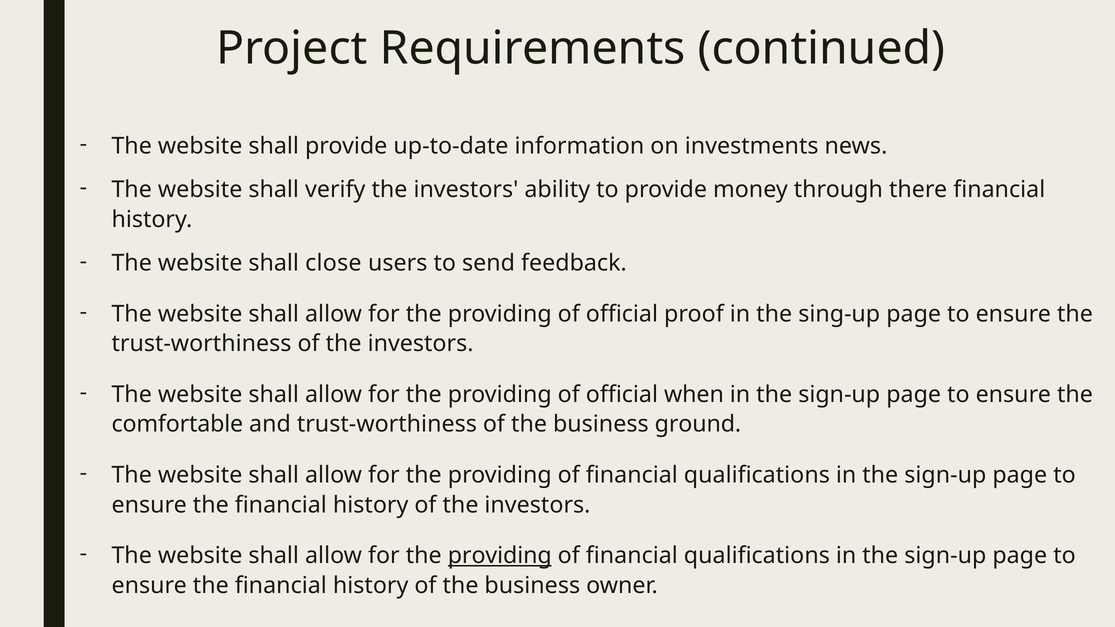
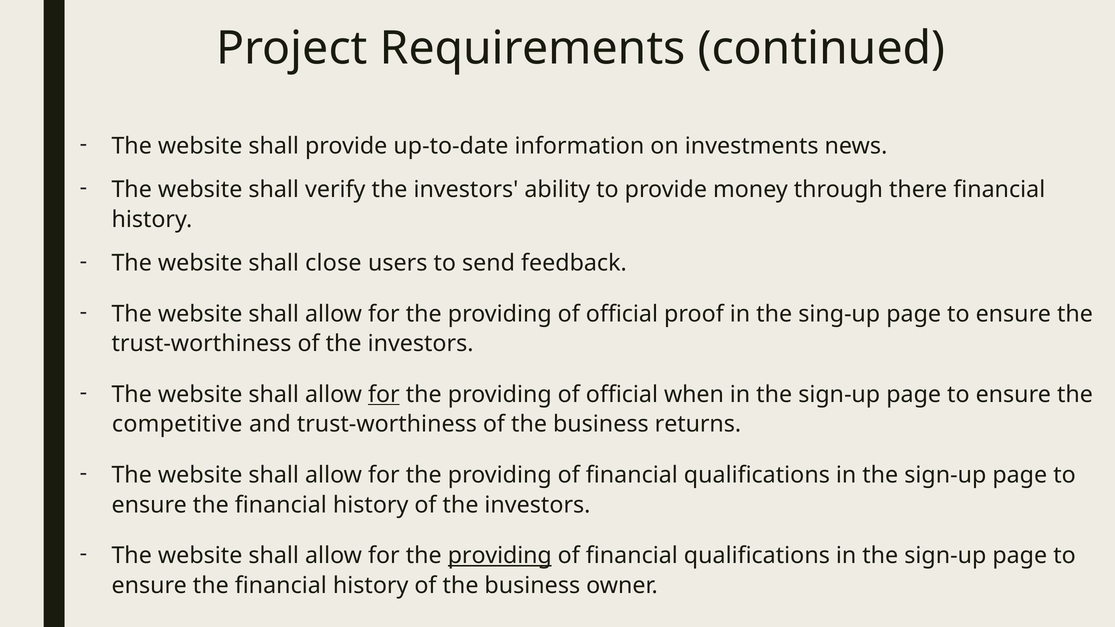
for at (384, 395) underline: none -> present
comfortable: comfortable -> competitive
ground: ground -> returns
